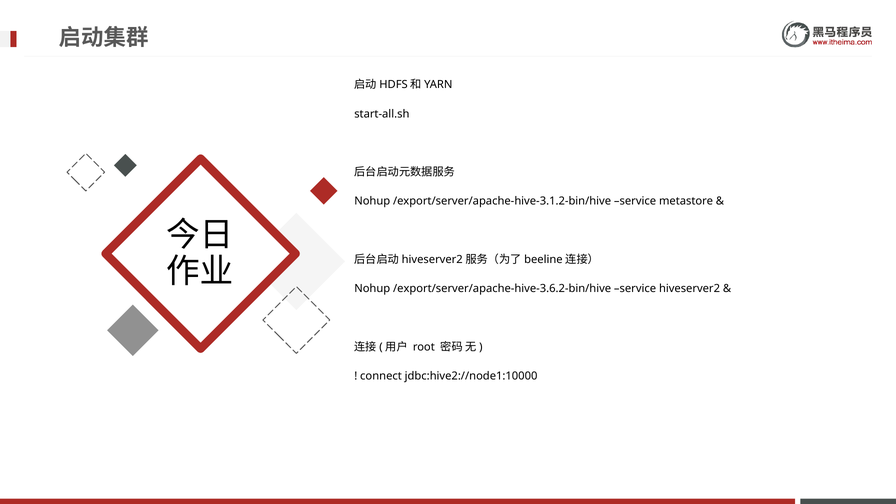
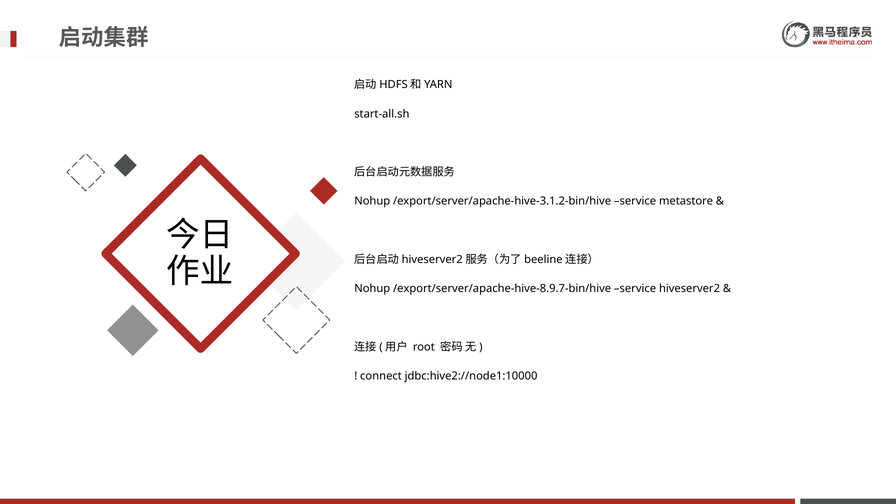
/export/server/apache-hive-3.6.2-bin/hive: /export/server/apache-hive-3.6.2-bin/hive -> /export/server/apache-hive-8.9.7-bin/hive
